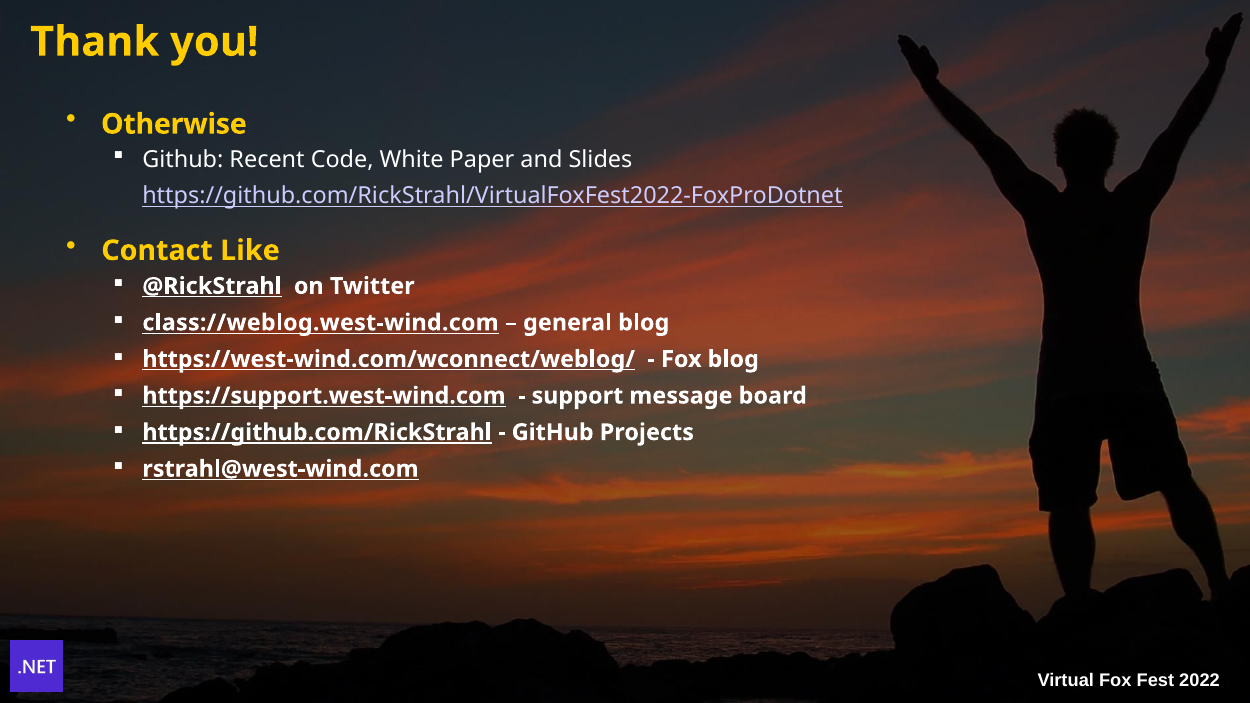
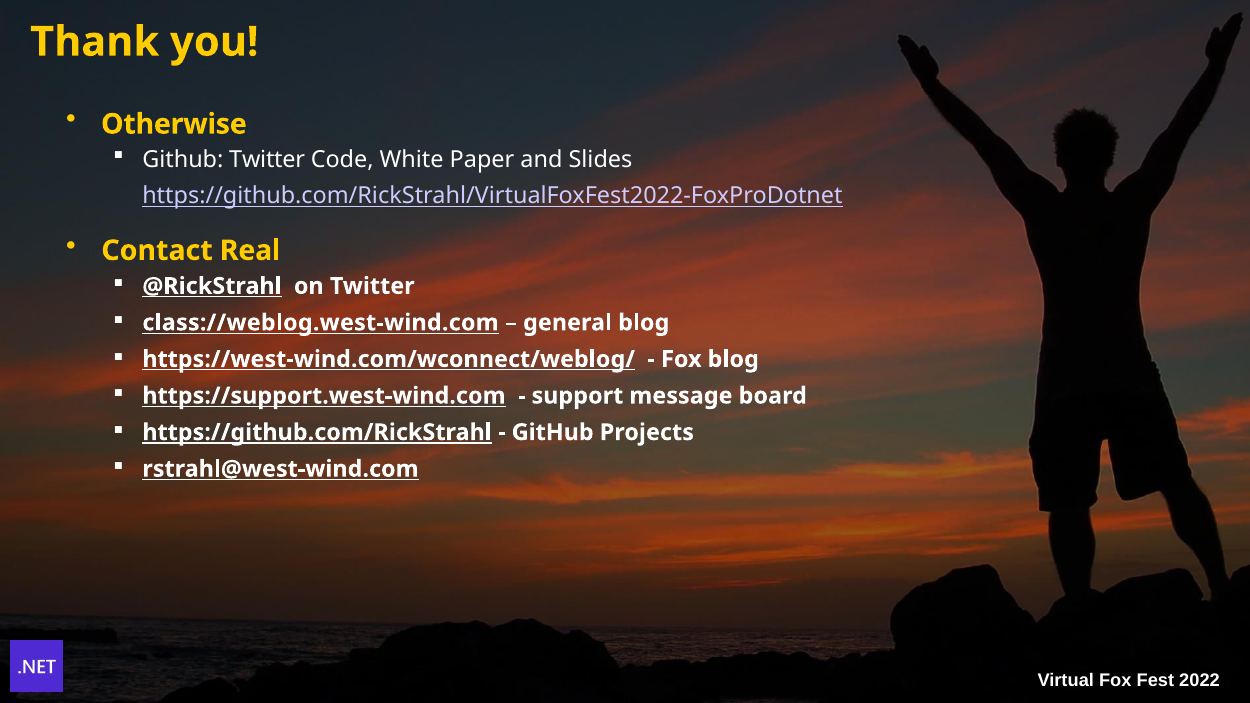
Github Recent: Recent -> Twitter
Like: Like -> Real
